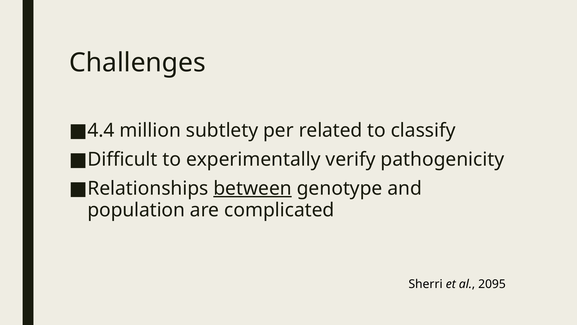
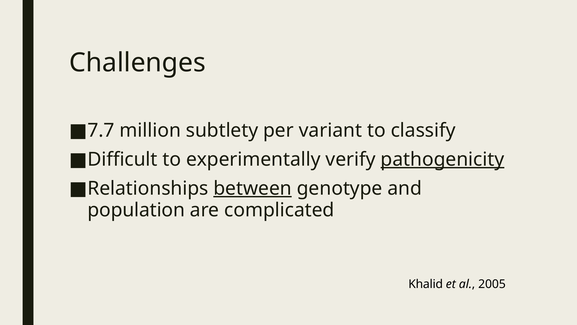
4.4: 4.4 -> 7.7
related: related -> variant
pathogenicity underline: none -> present
Sherri: Sherri -> Khalid
2095: 2095 -> 2005
